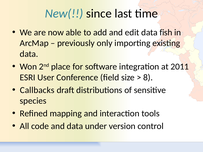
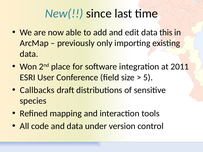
fish: fish -> this
8: 8 -> 5
